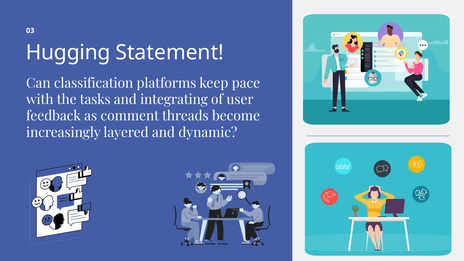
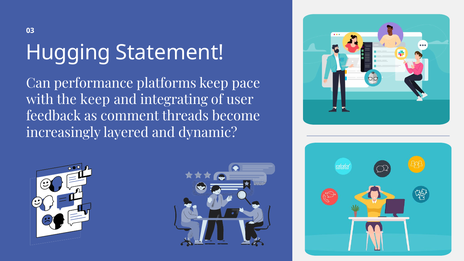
classification: classification -> performance
the tasks: tasks -> keep
